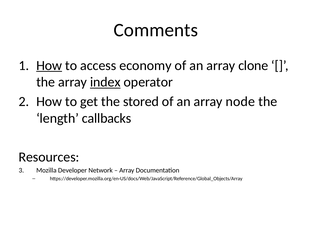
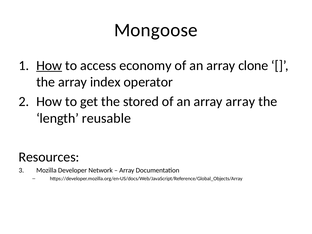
Comments: Comments -> Mongoose
index underline: present -> none
array node: node -> array
callbacks: callbacks -> reusable
